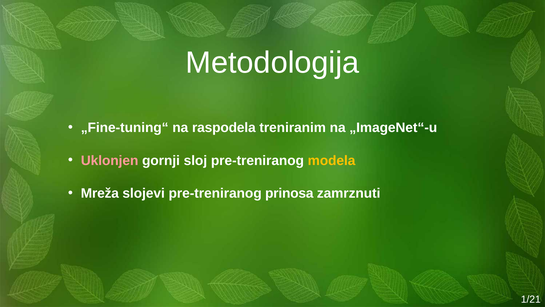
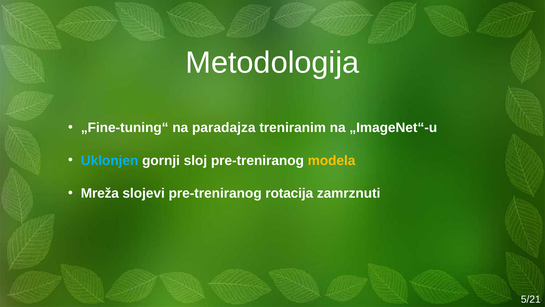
raspodela: raspodela -> paradajza
Uklonjen colour: pink -> light blue
prinosa: prinosa -> rotacija
1/21: 1/21 -> 5/21
